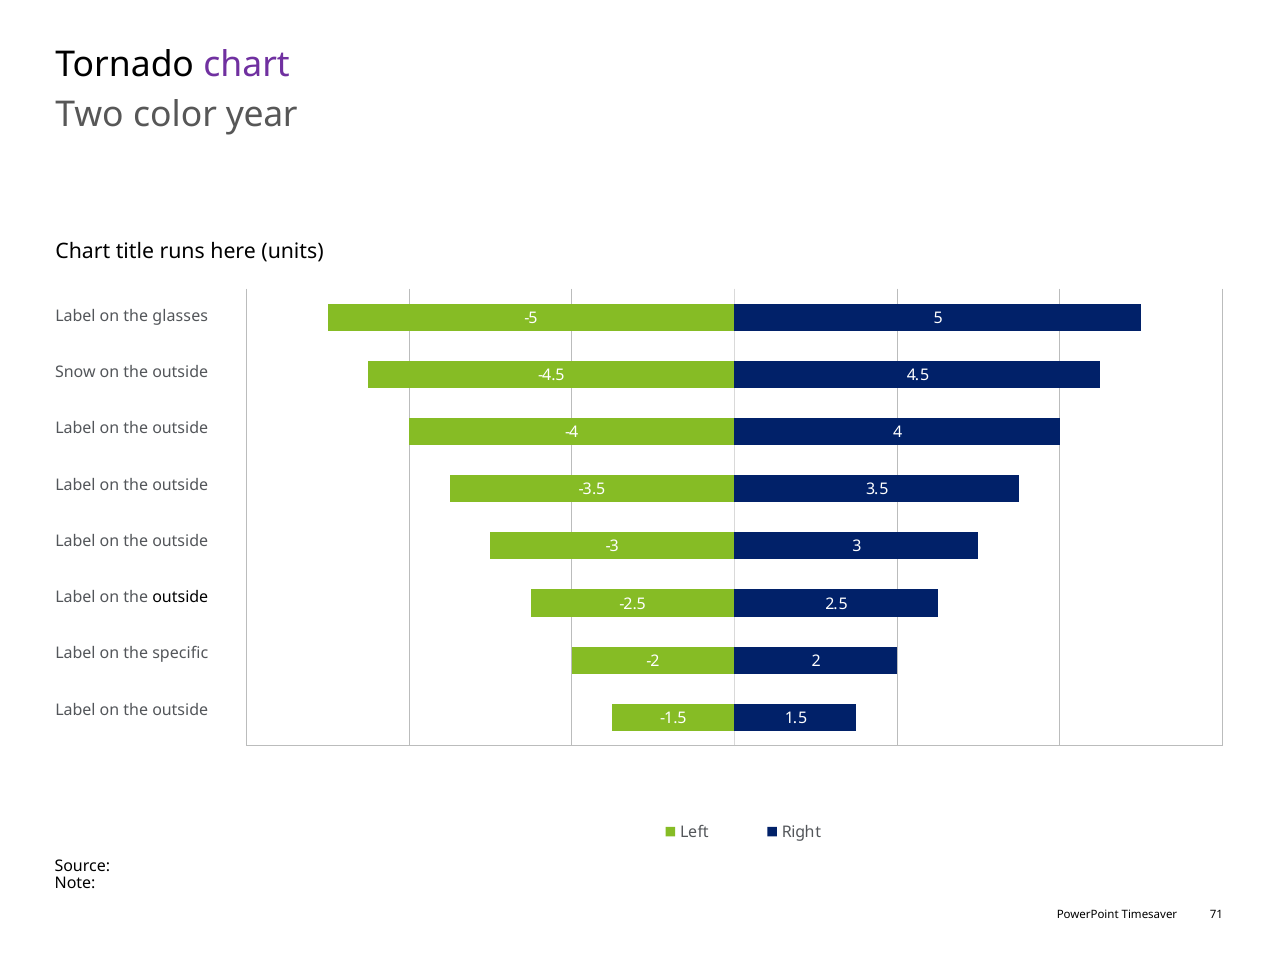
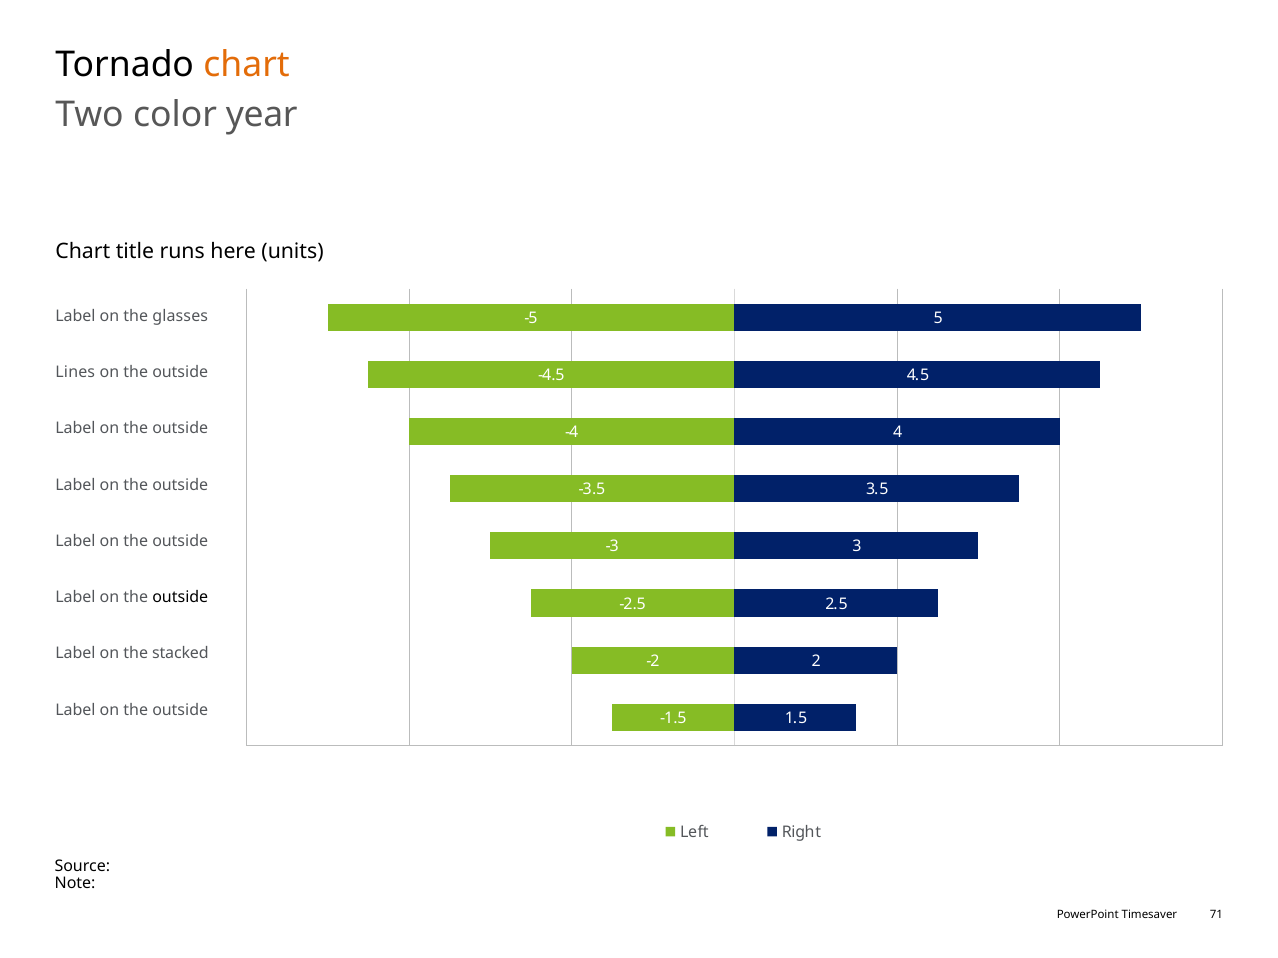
chart at (247, 65) colour: purple -> orange
Snow: Snow -> Lines
specific: specific -> stacked
